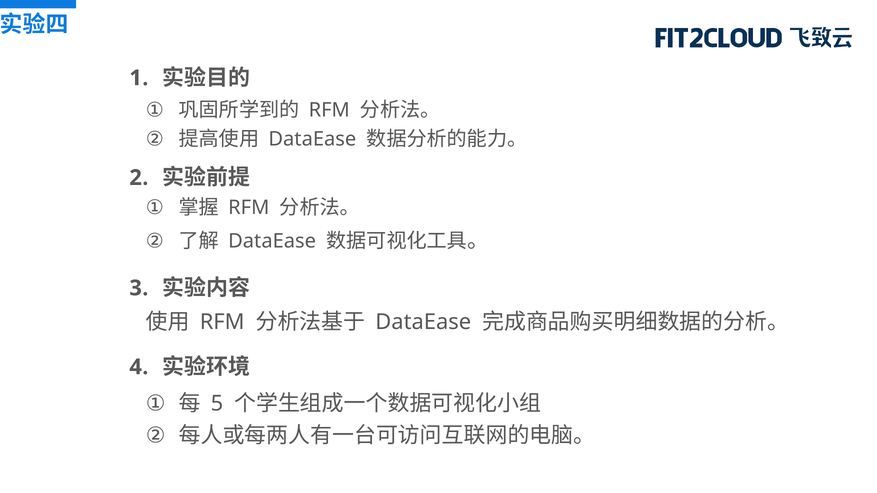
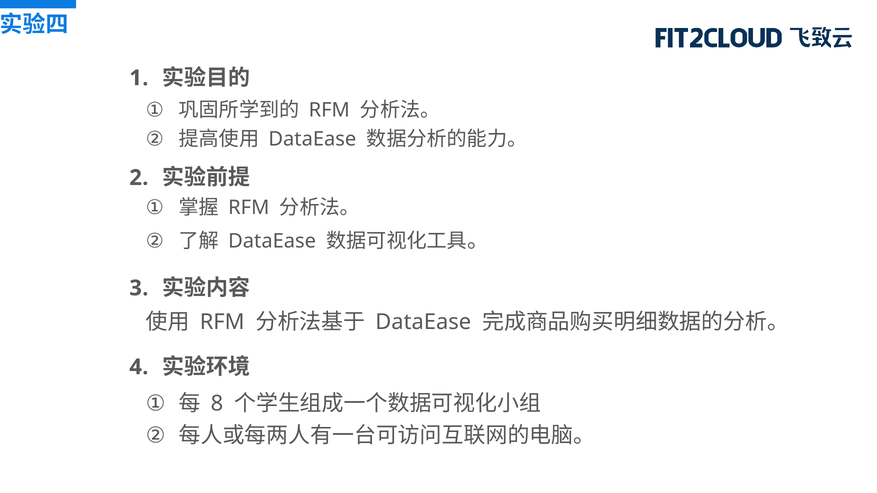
5: 5 -> 8
